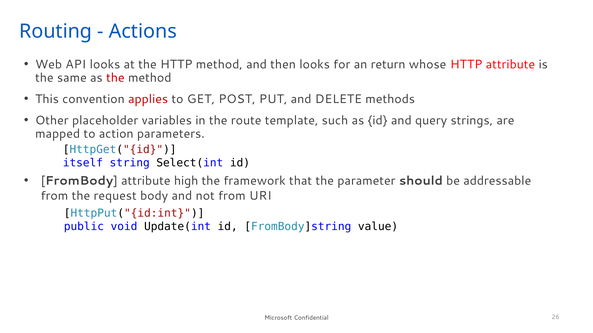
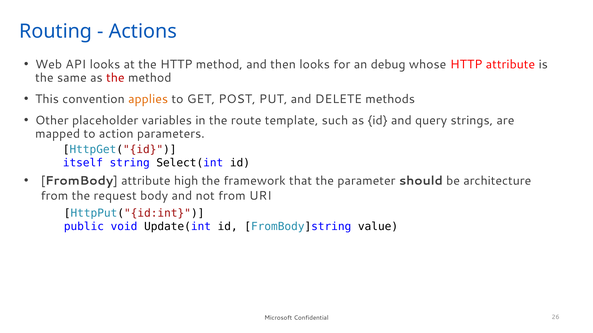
return: return -> debug
applies colour: red -> orange
addressable: addressable -> architecture
